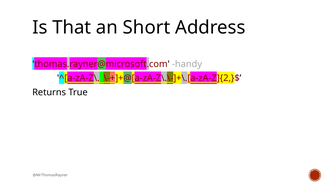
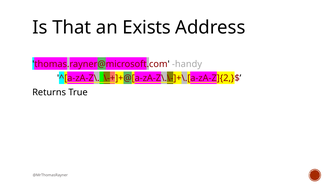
Short: Short -> Exists
